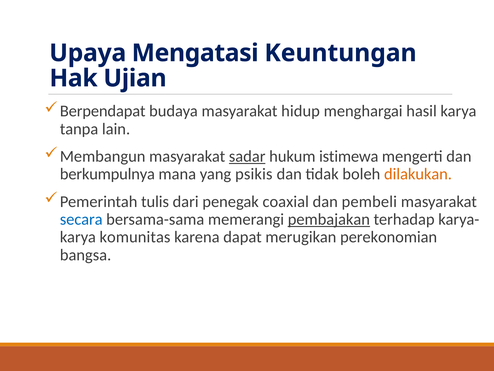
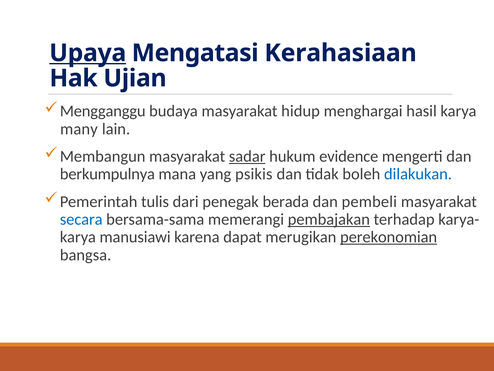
Upaya underline: none -> present
Keuntungan: Keuntungan -> Kerahasiaan
Berpendapat: Berpendapat -> Mengganggu
tanpa: tanpa -> many
istimewa: istimewa -> evidence
dilakukan colour: orange -> blue
coaxial: coaxial -> berada
komunitas: komunitas -> manusiawi
perekonomian underline: none -> present
